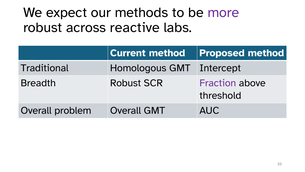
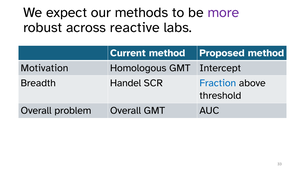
Traditional: Traditional -> Motivation
Breadth Robust: Robust -> Handel
Fraction colour: purple -> blue
